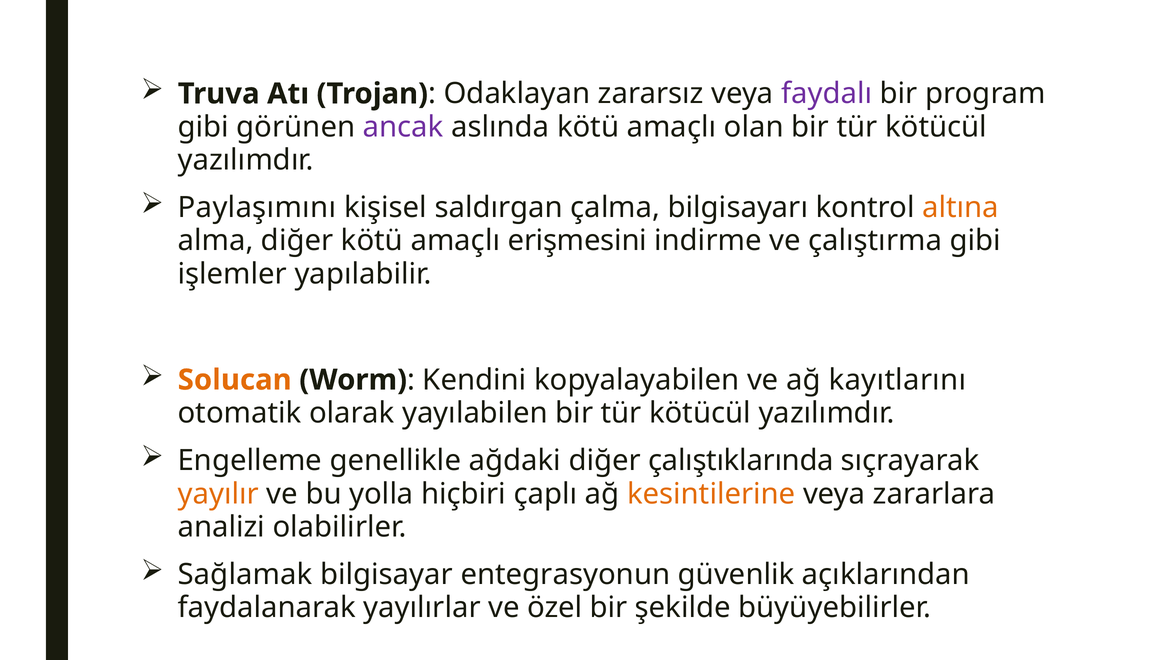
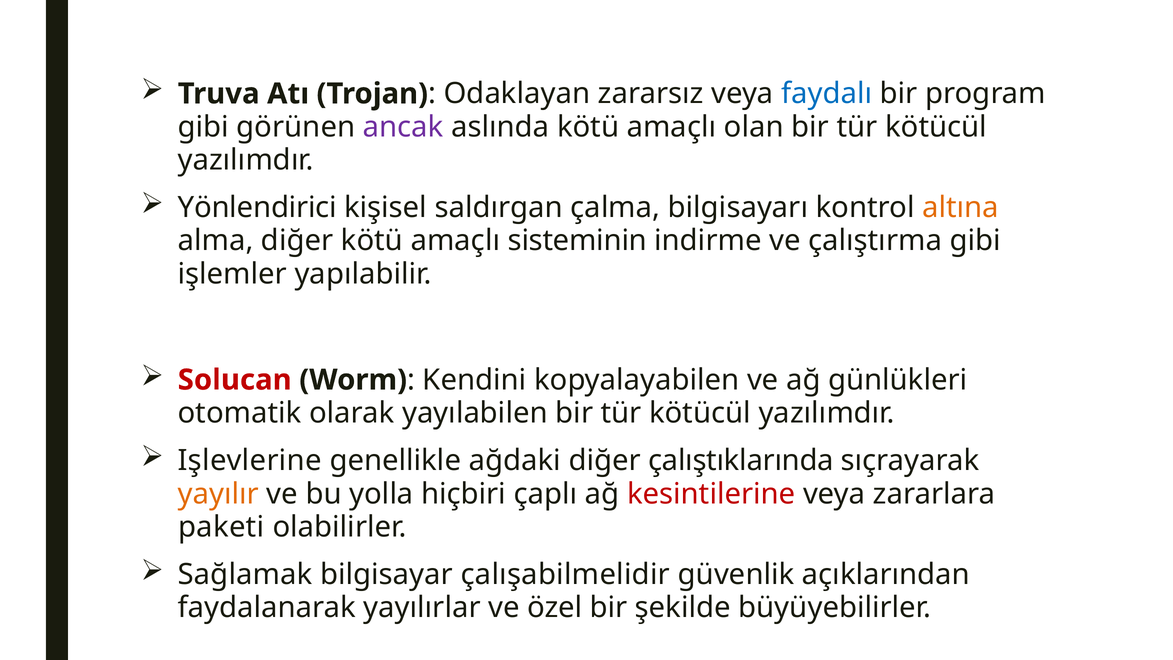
faydalı colour: purple -> blue
Paylaşımını: Paylaşımını -> Yönlendirici
erişmesini: erişmesini -> sisteminin
Solucan colour: orange -> red
kayıtlarını: kayıtlarını -> günlükleri
Engelleme: Engelleme -> Işlevlerine
kesintilerine colour: orange -> red
analizi: analizi -> paketi
entegrasyonun: entegrasyonun -> çalışabilmelidir
